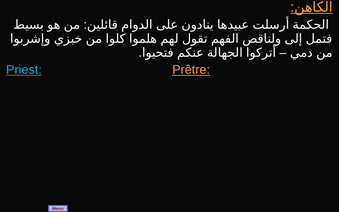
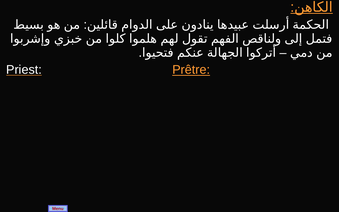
Priest colour: light blue -> white
